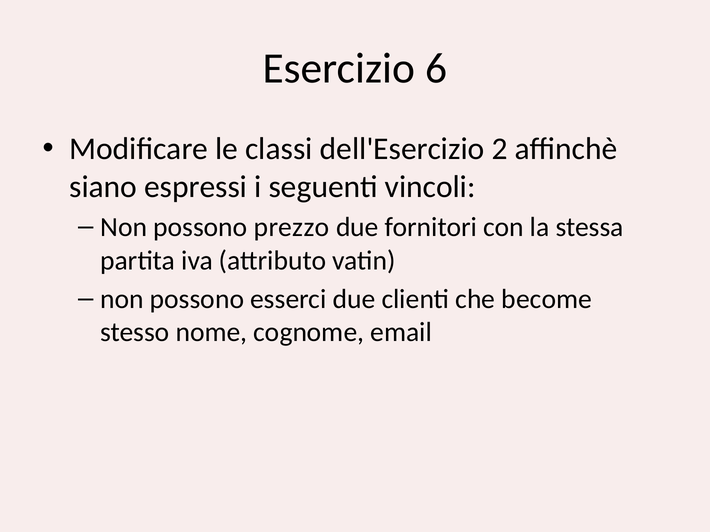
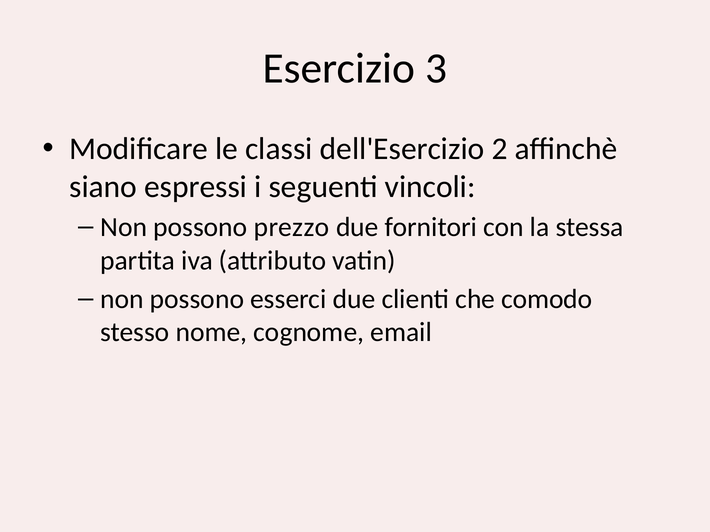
6: 6 -> 3
become: become -> comodo
